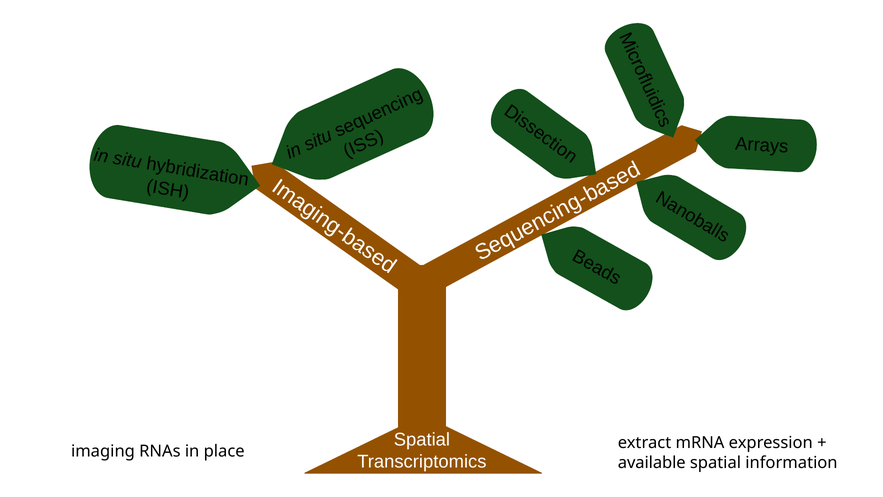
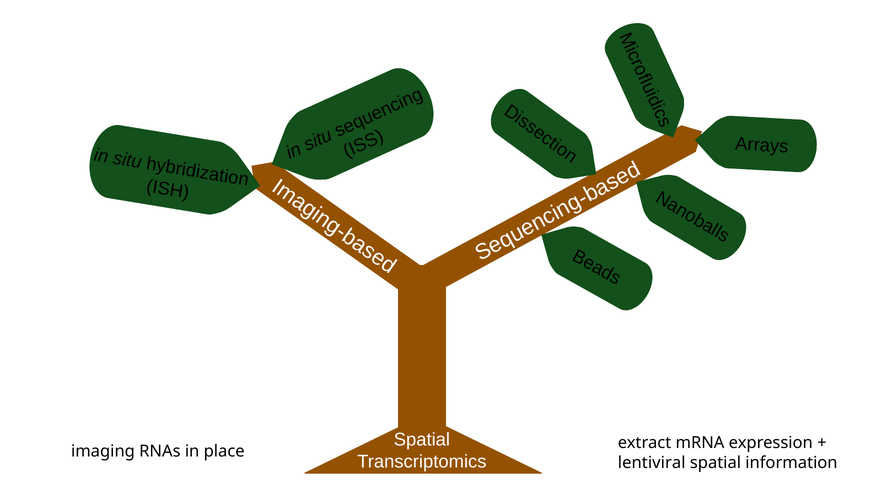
available: available -> lentiviral
